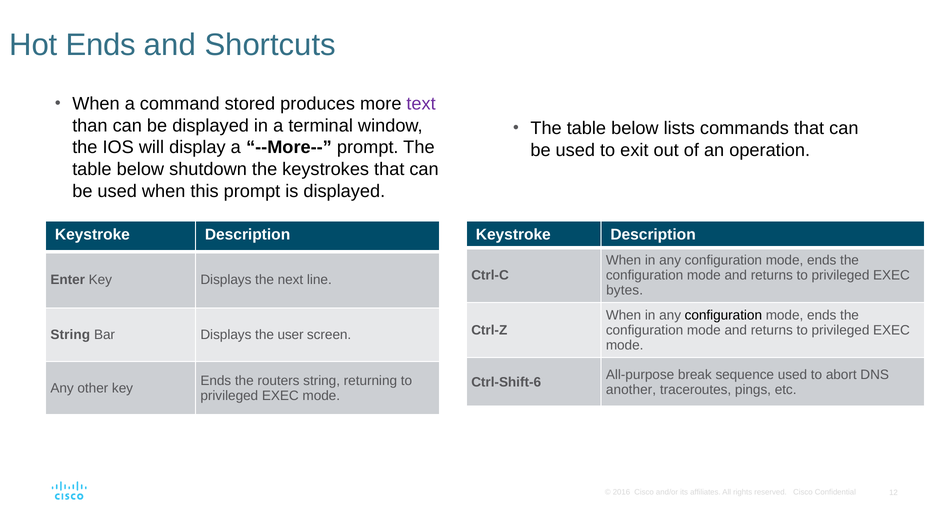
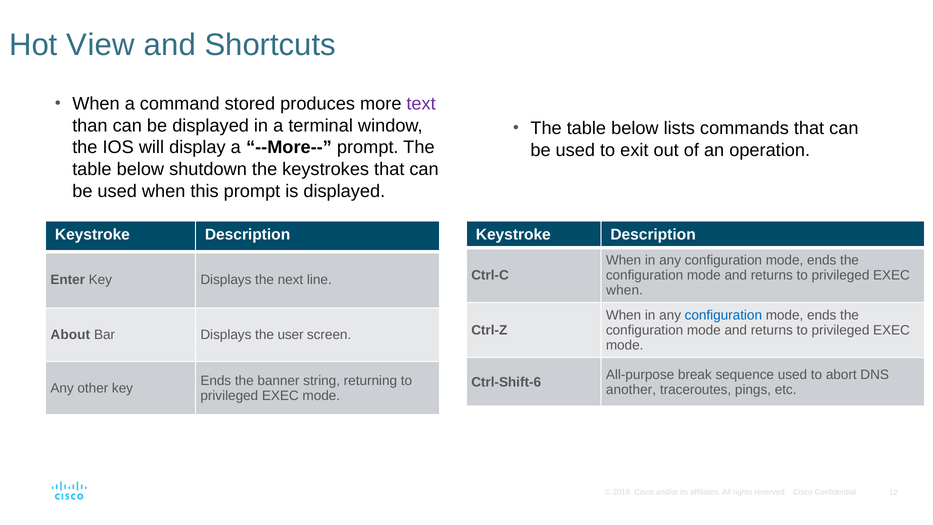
Hot Ends: Ends -> View
bytes at (625, 290): bytes -> when
configuration at (723, 315) colour: black -> blue
String at (70, 335): String -> About
routers: routers -> banner
